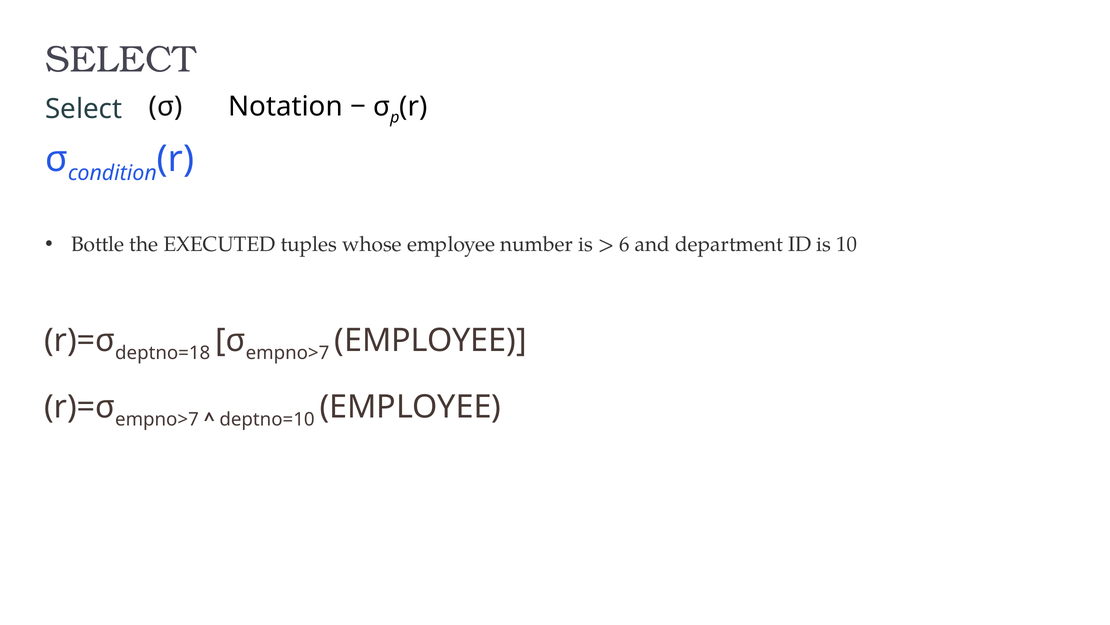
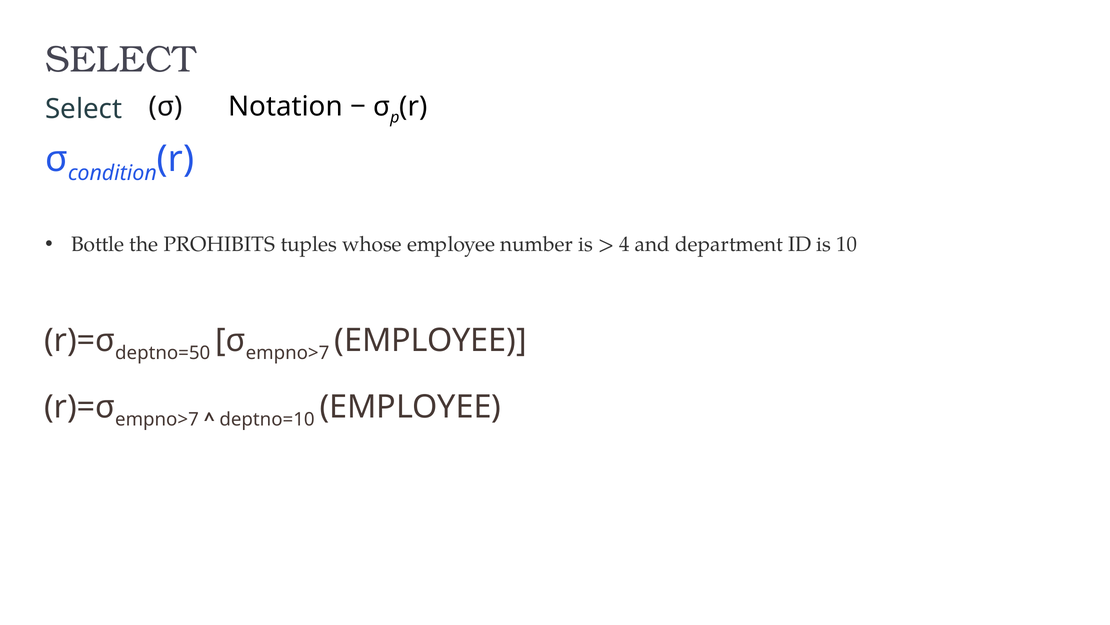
EXECUTED: EXECUTED -> PROHIBITS
6: 6 -> 4
deptno=18: deptno=18 -> deptno=50
